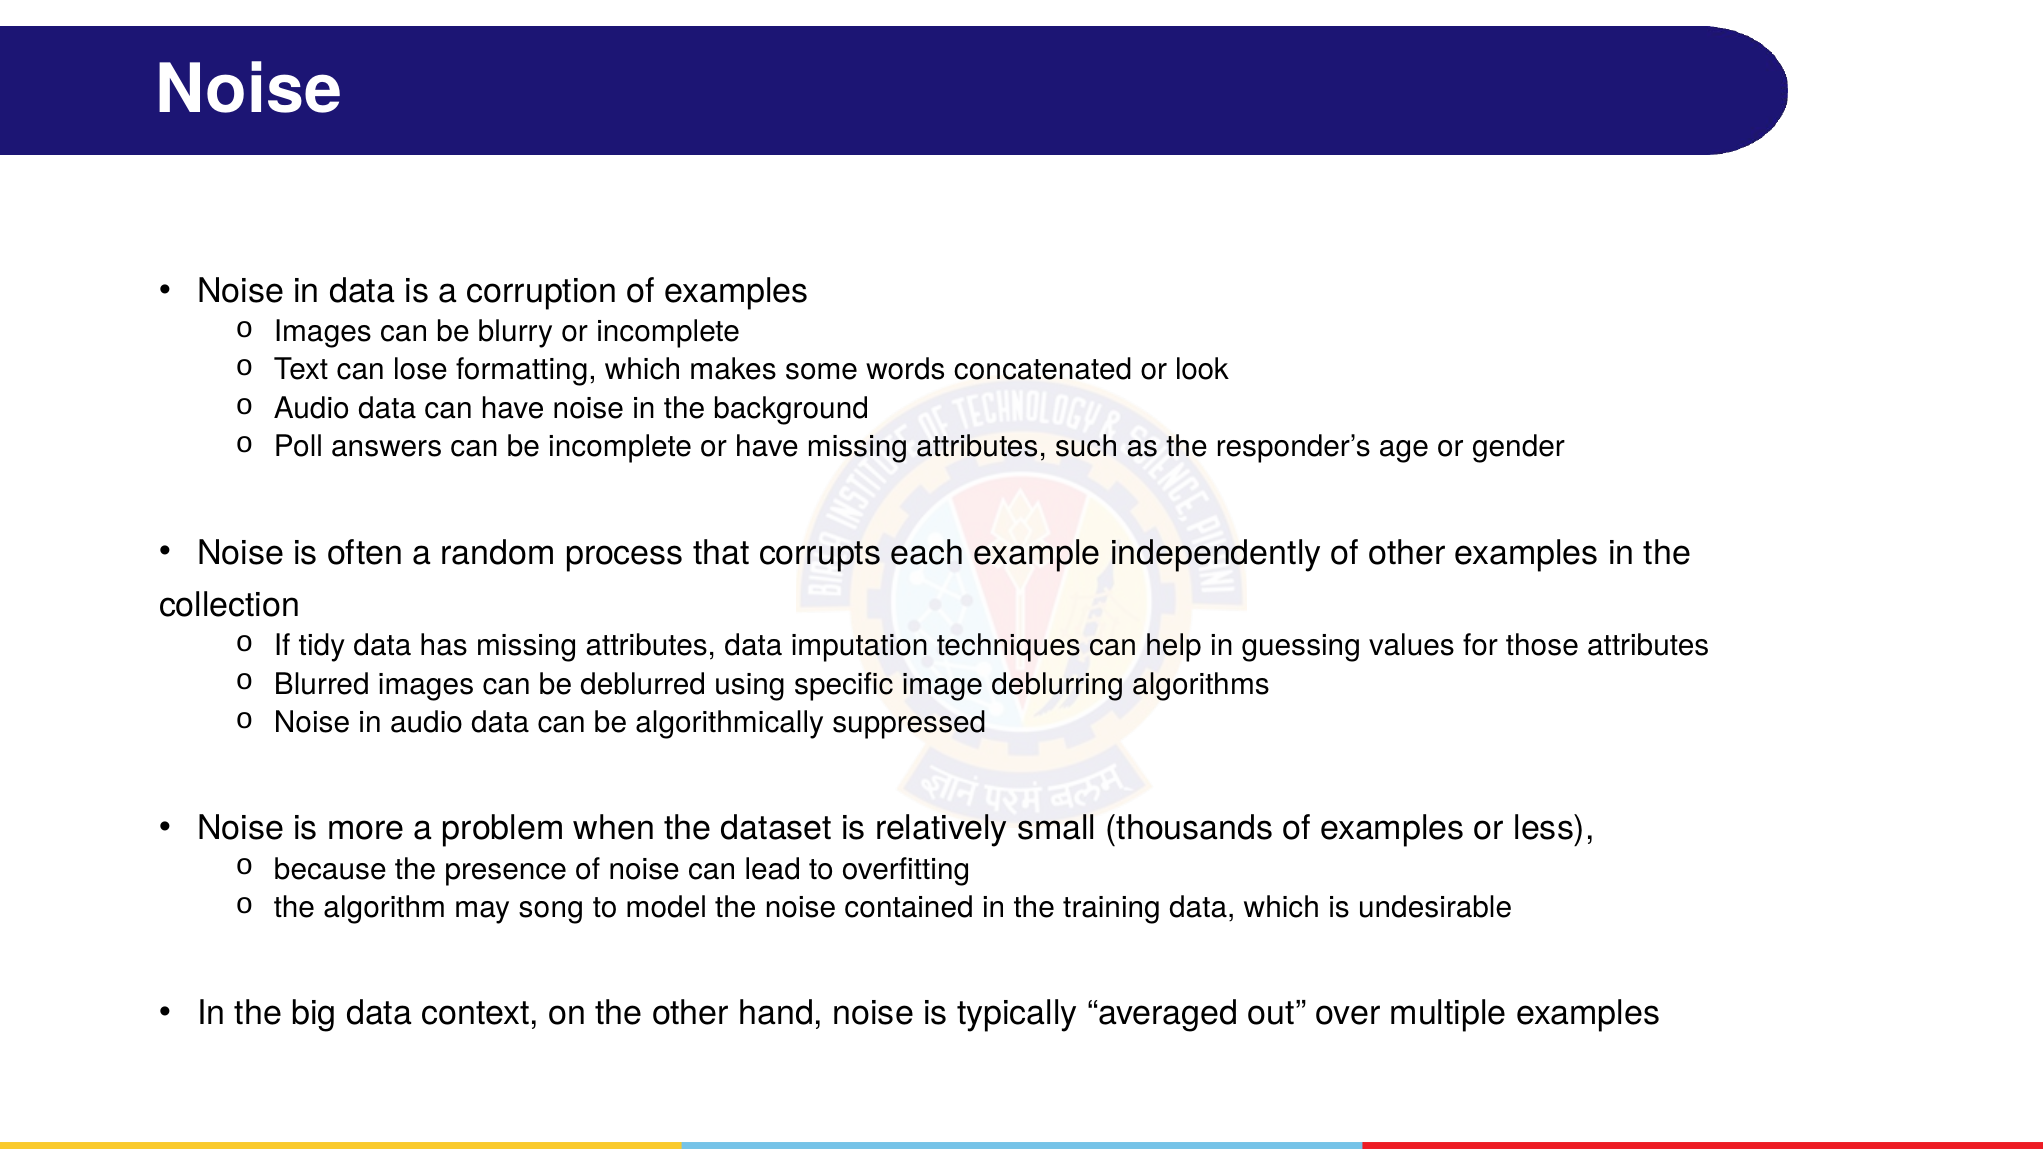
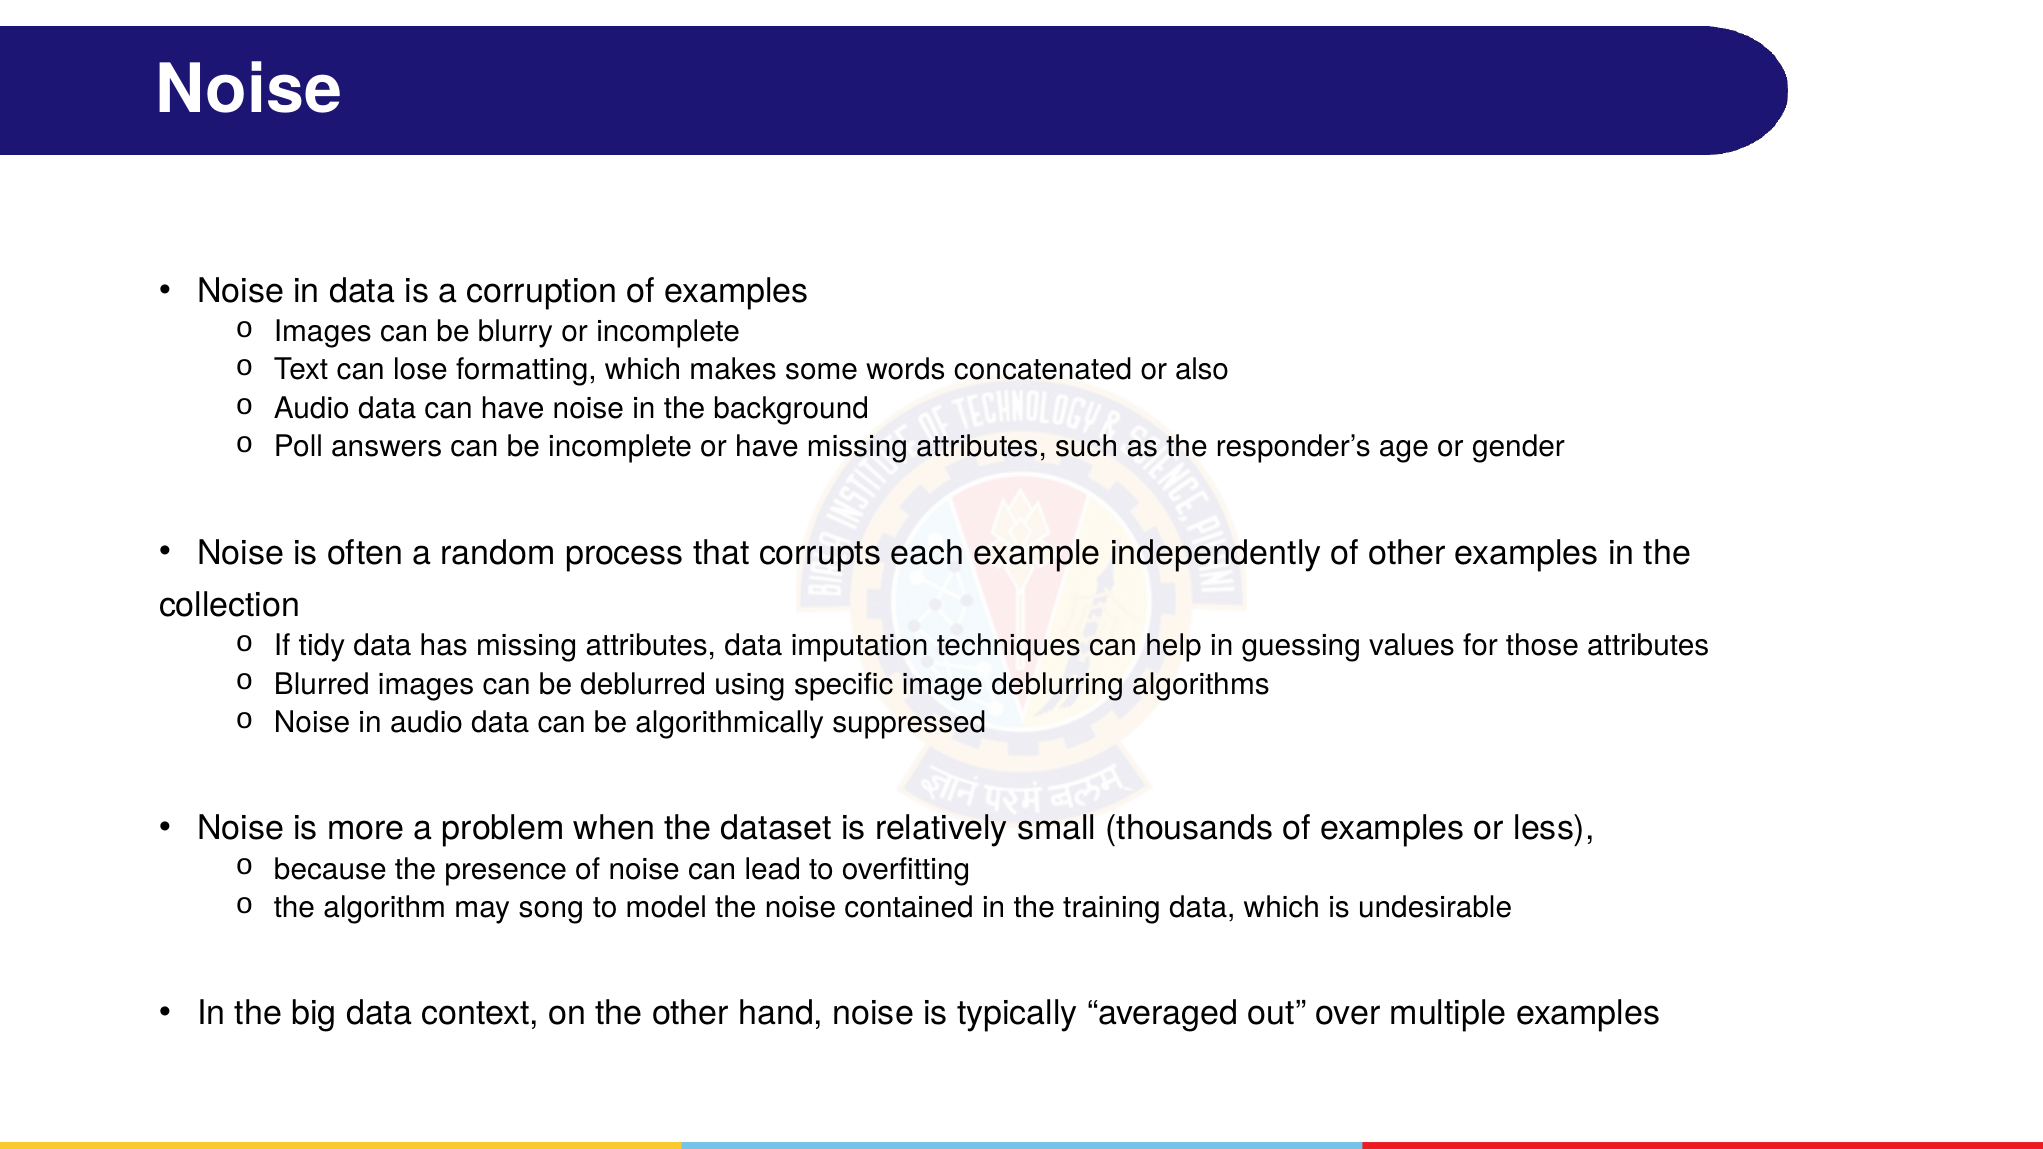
look: look -> also
